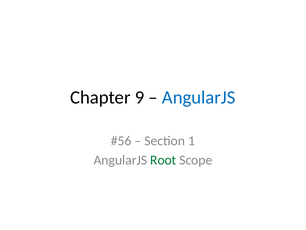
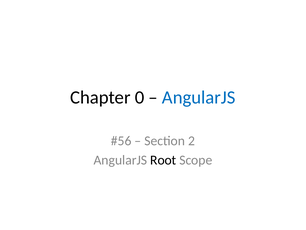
9: 9 -> 0
1: 1 -> 2
Root colour: green -> black
